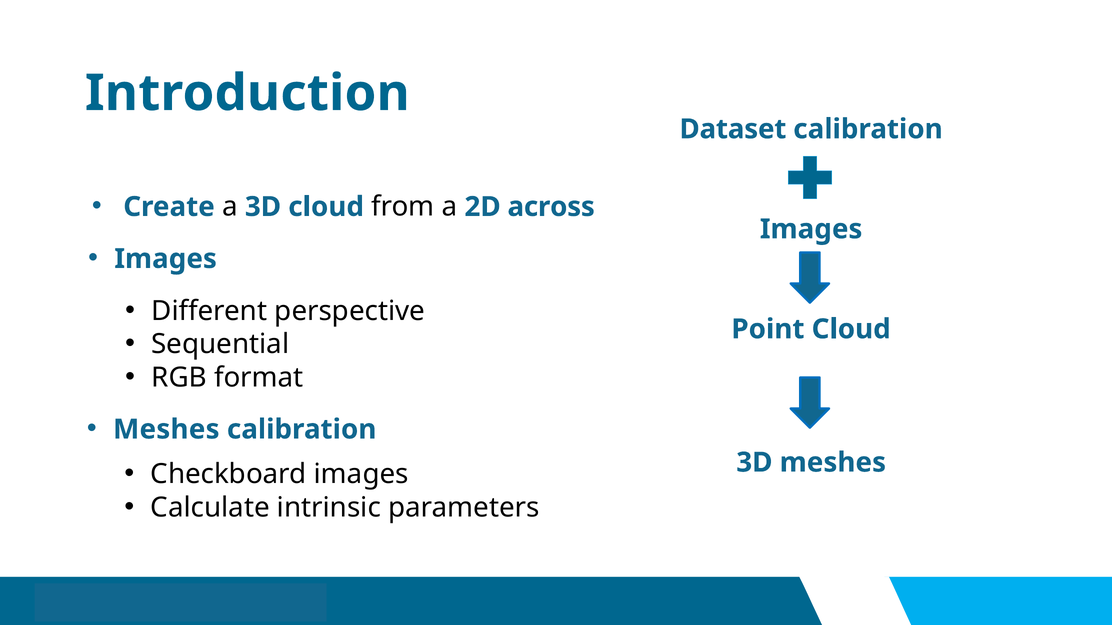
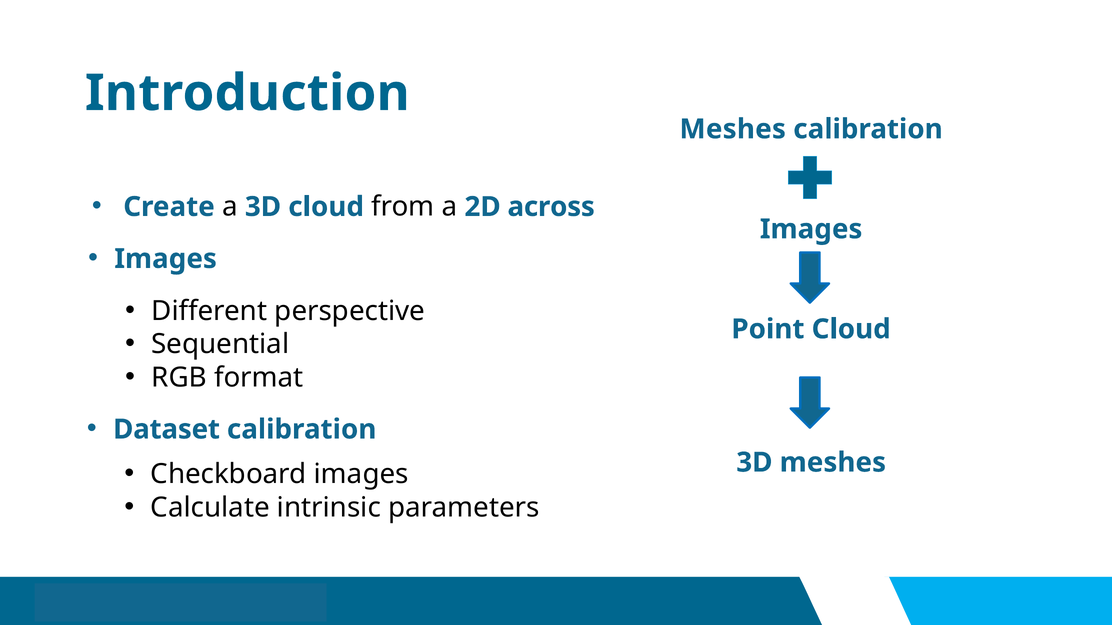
Dataset at (733, 129): Dataset -> Meshes
Meshes at (166, 430): Meshes -> Dataset
